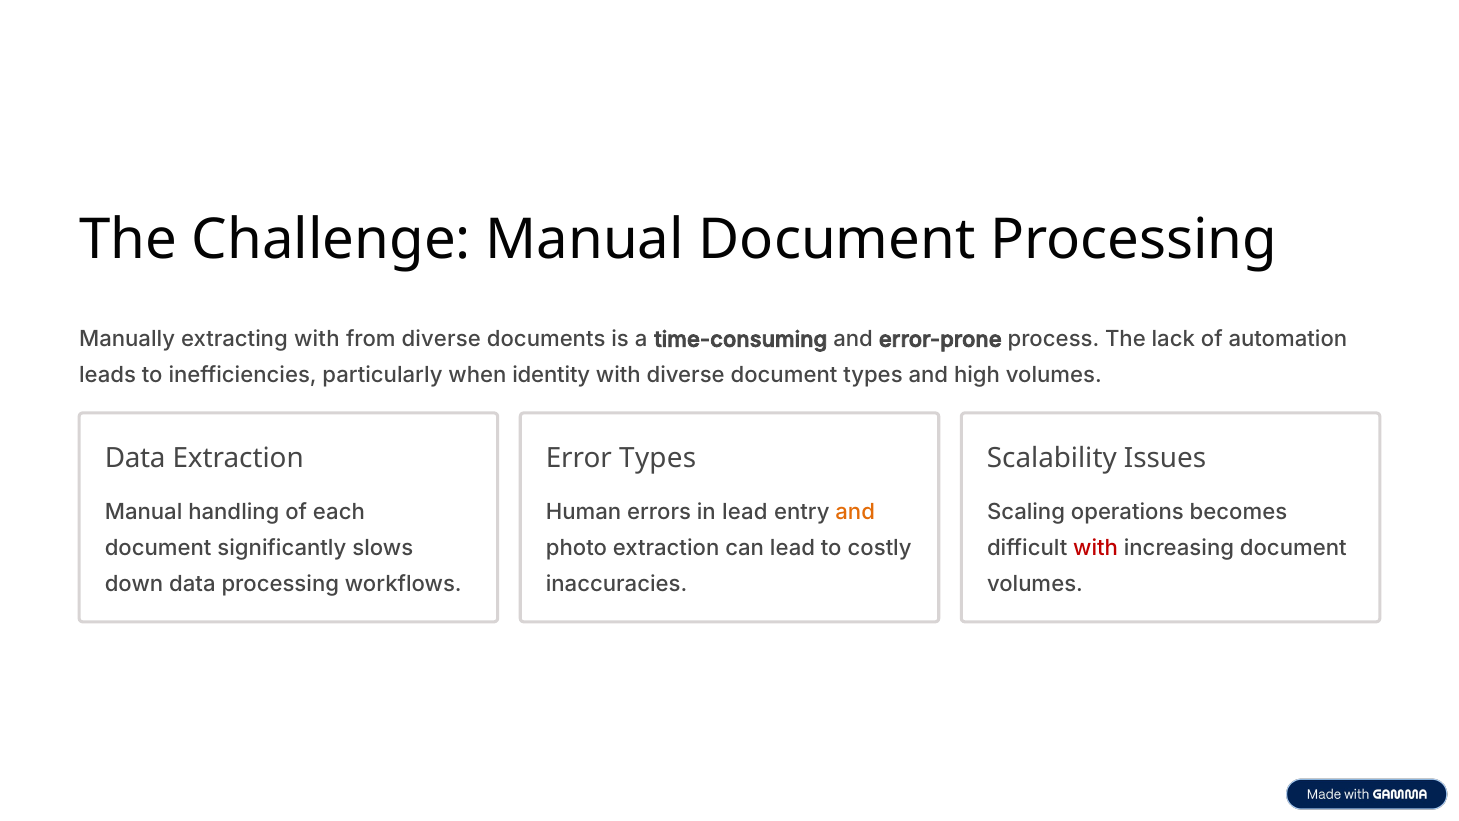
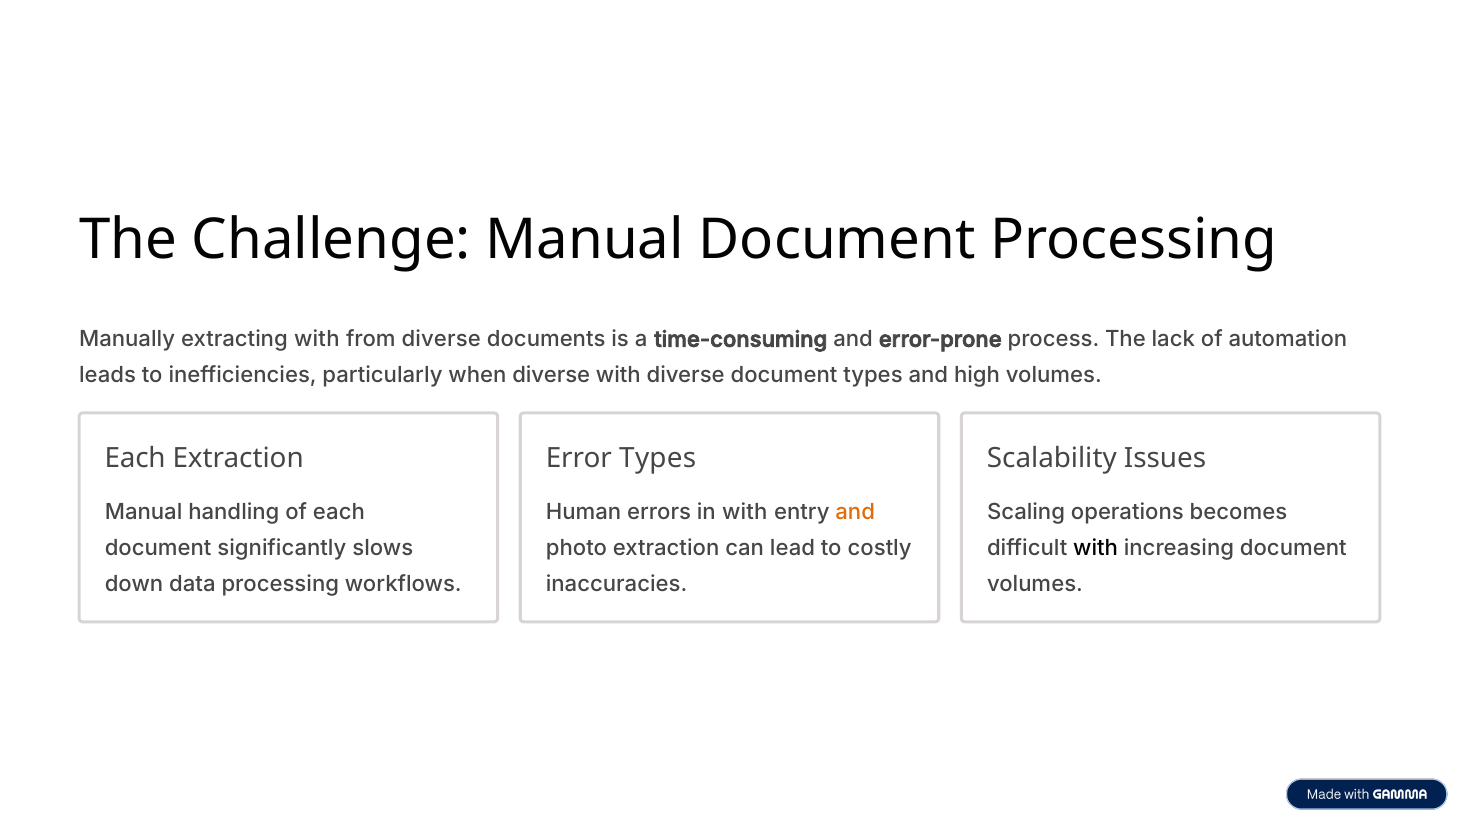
when identity: identity -> diverse
Data at (135, 458): Data -> Each
in lead: lead -> with
with at (1096, 548) colour: red -> black
